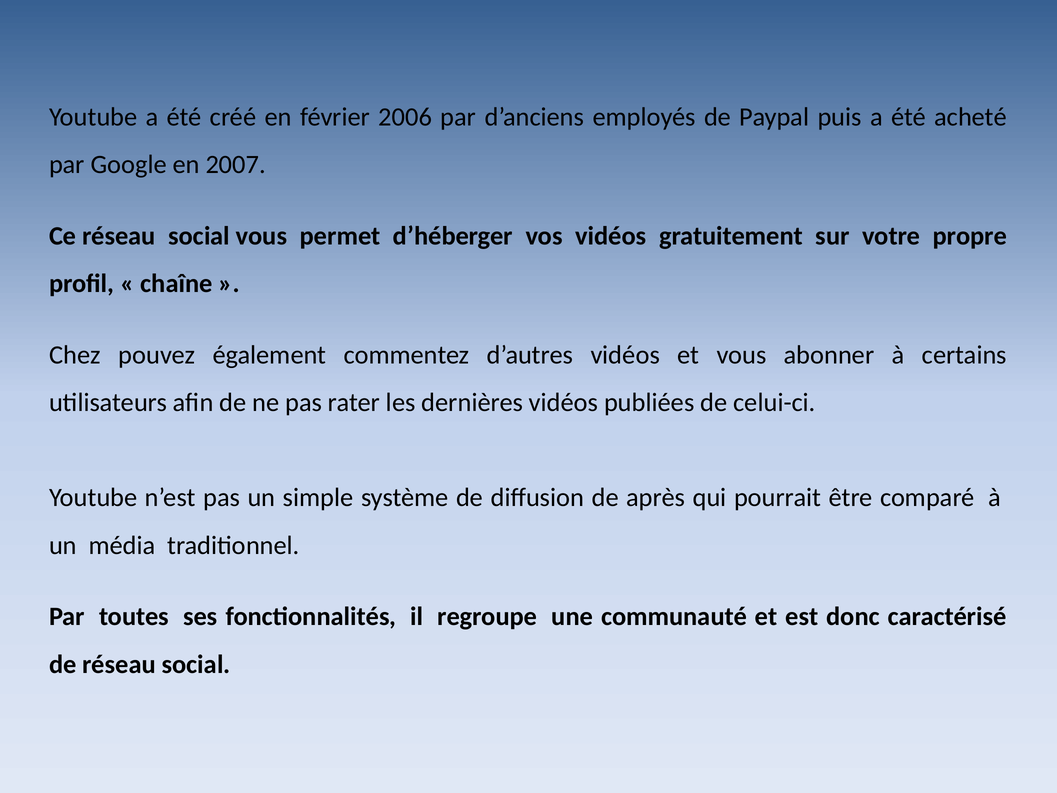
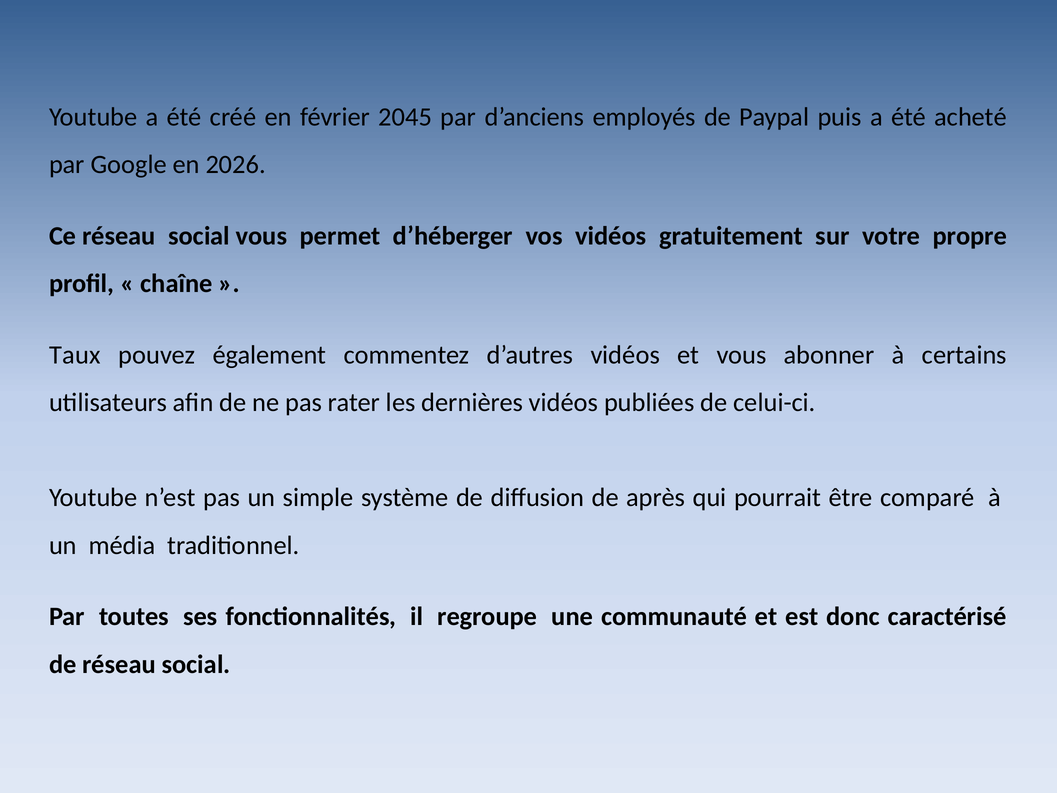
2006: 2006 -> 2045
2007: 2007 -> 2026
Chez: Chez -> Taux
